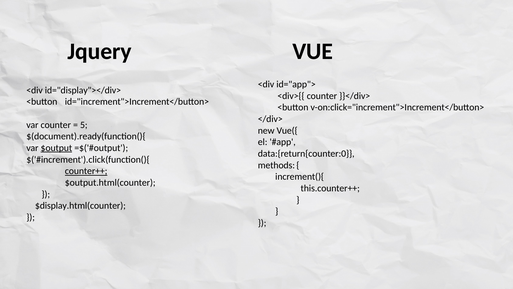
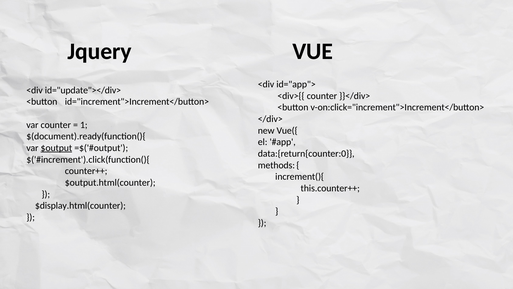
id="display"></div>: id="display"></div> -> id="update"></div>
5: 5 -> 1
counter++ underline: present -> none
